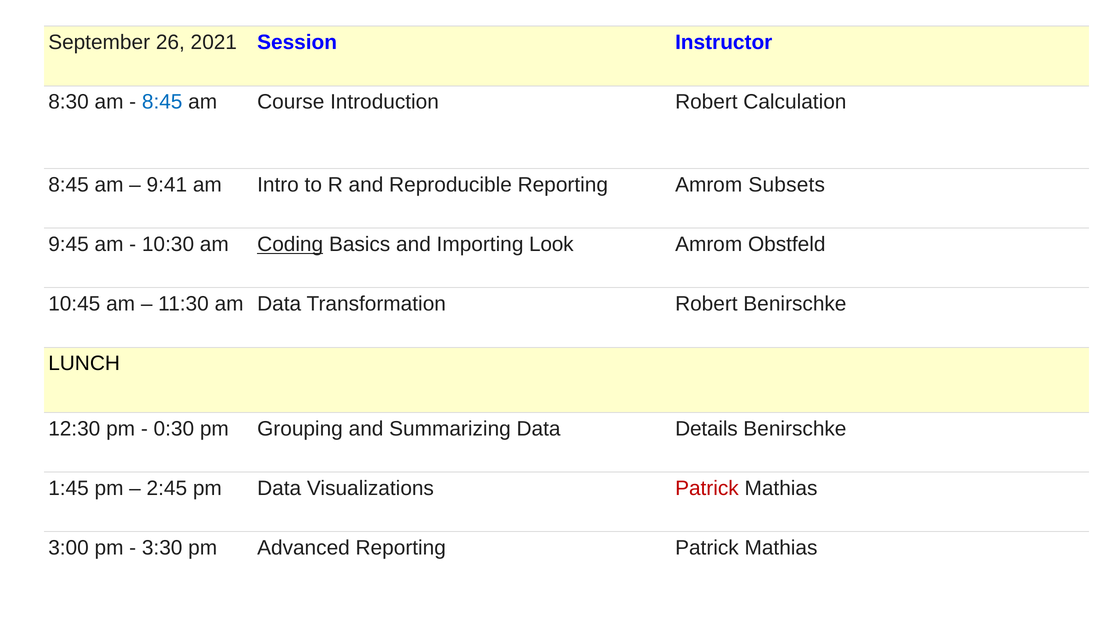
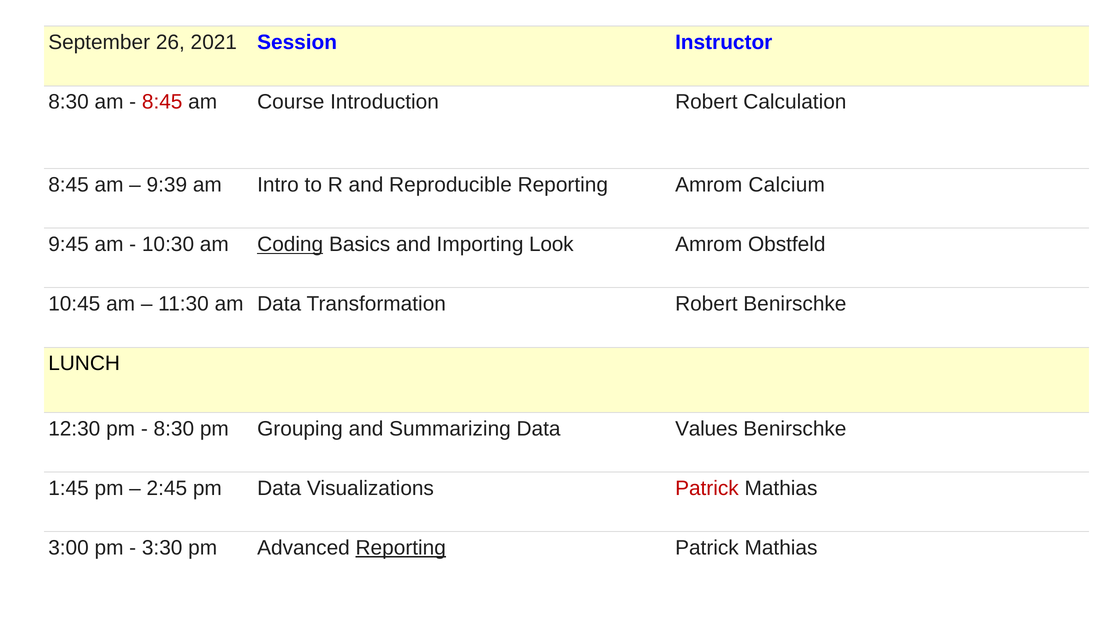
8:45 at (162, 102) colour: blue -> red
9:41: 9:41 -> 9:39
Subsets: Subsets -> Calcium
0:30 at (174, 429): 0:30 -> 8:30
Details: Details -> Values
Reporting at (401, 548) underline: none -> present
